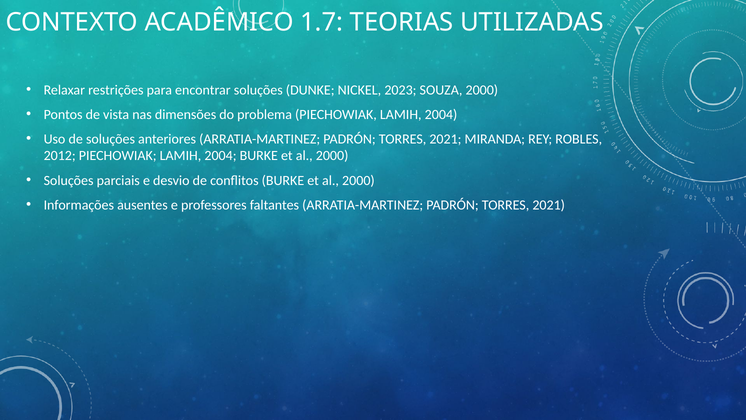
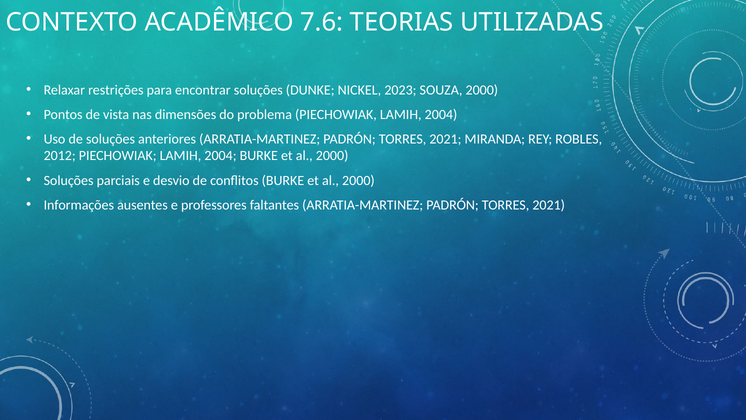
1.7: 1.7 -> 7.6
